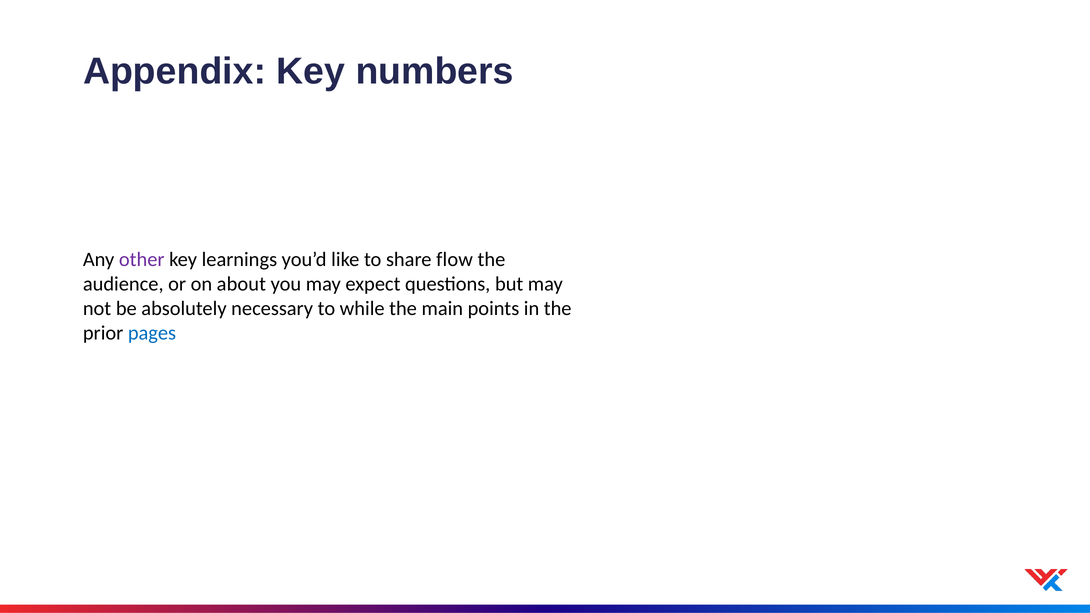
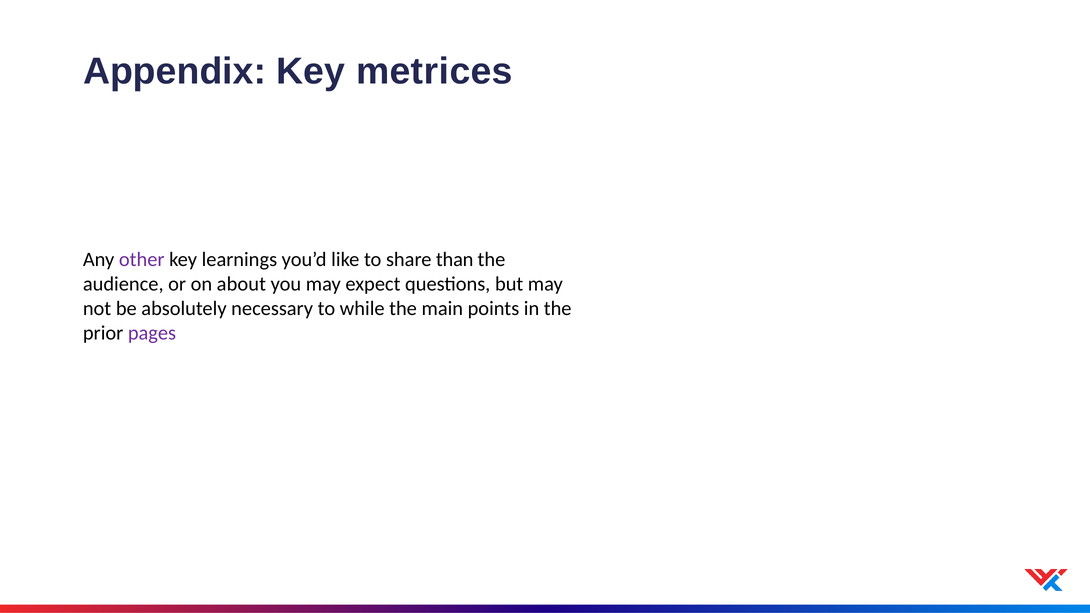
numbers: numbers -> metrices
flow: flow -> than
pages colour: blue -> purple
